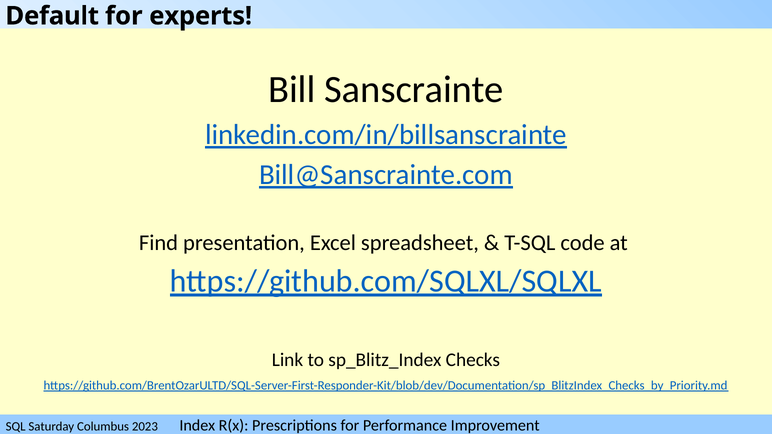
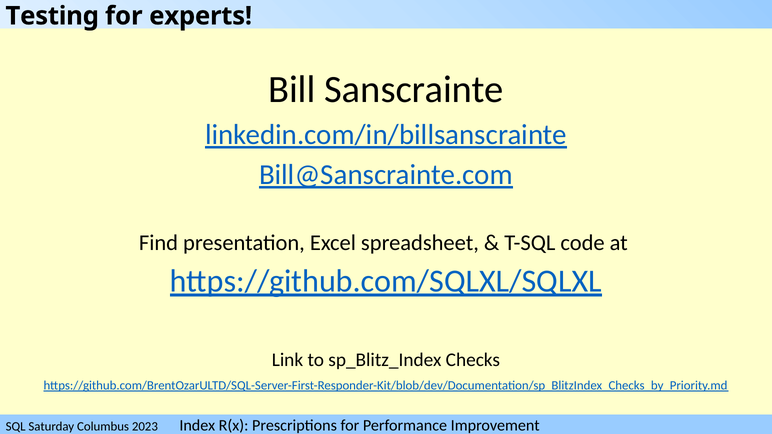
Default: Default -> Testing
